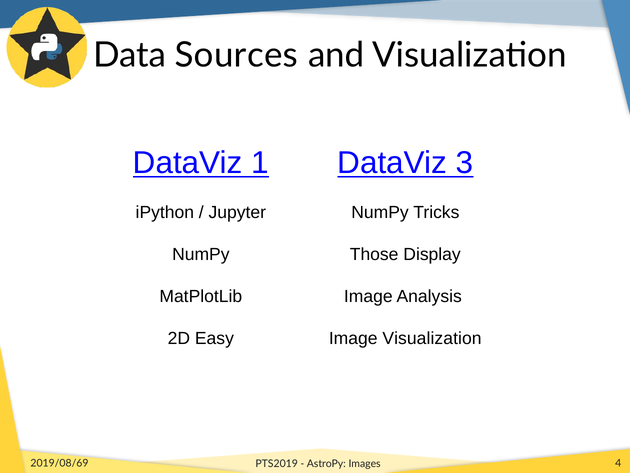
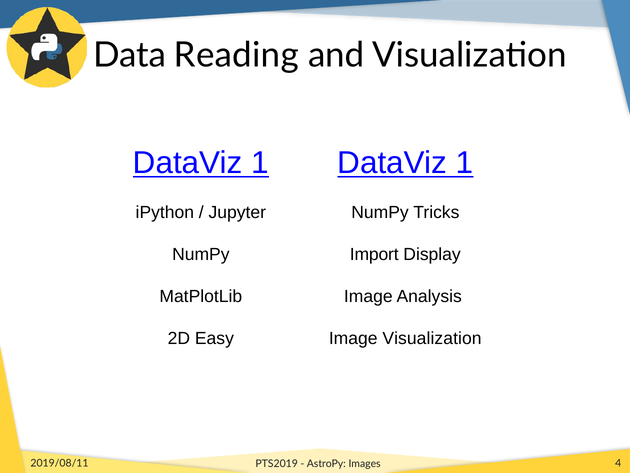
Sources: Sources -> Reading
3 at (465, 163): 3 -> 1
Those: Those -> Import
2019/08/69: 2019/08/69 -> 2019/08/11
